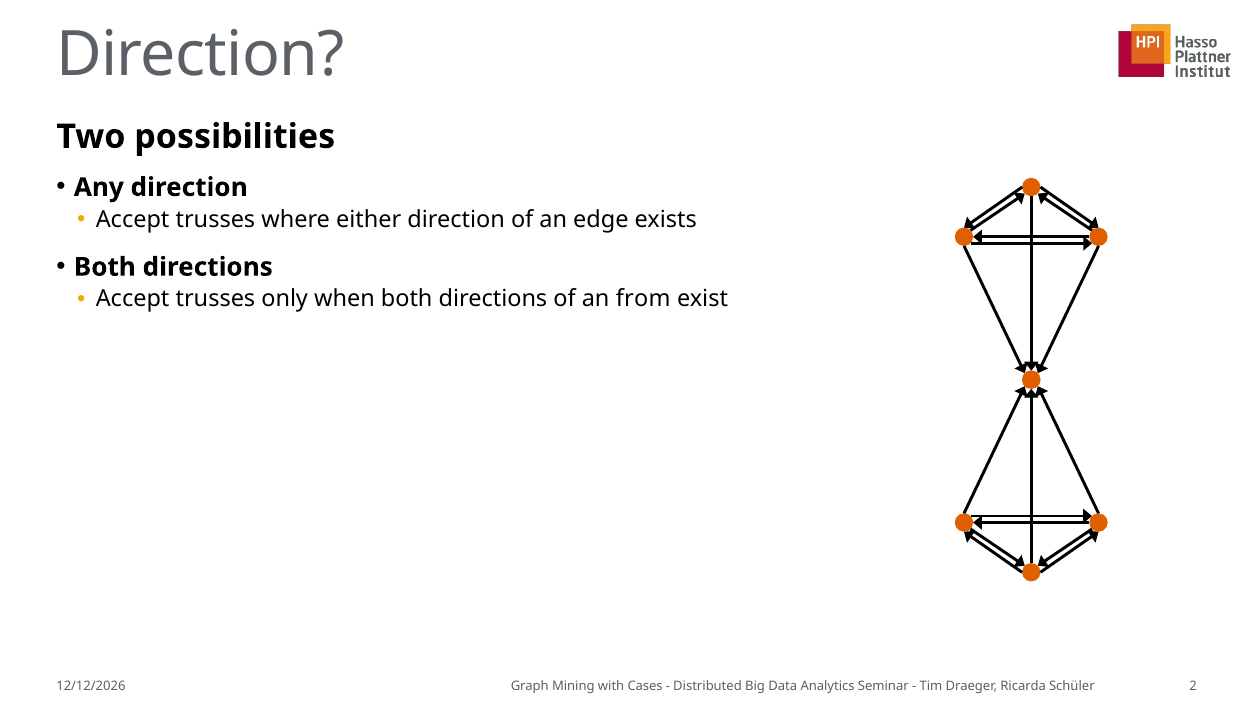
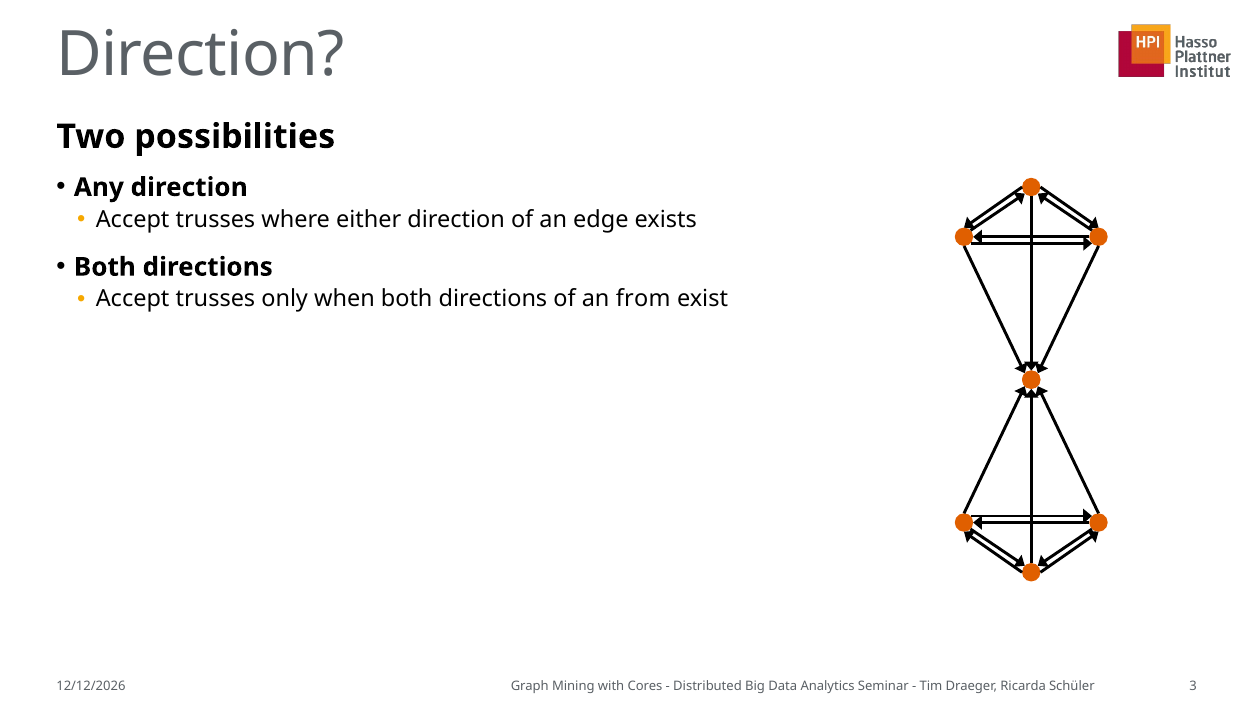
Cases: Cases -> Cores
2: 2 -> 3
